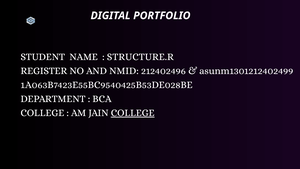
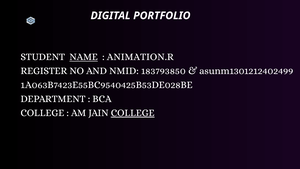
NAME underline: none -> present
STRUCTURE.R: STRUCTURE.R -> ANIMATION.R
212402496: 212402496 -> 183793850
